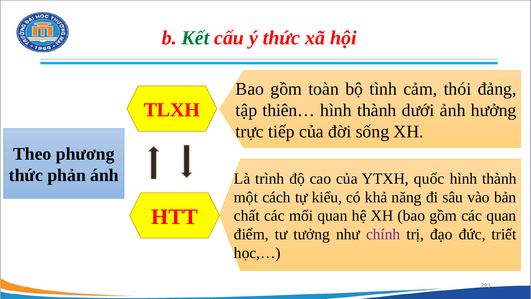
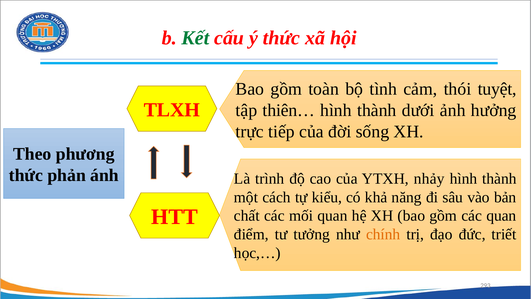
đảng: đảng -> tuyệt
quốc: quốc -> nhảy
chính colour: purple -> orange
